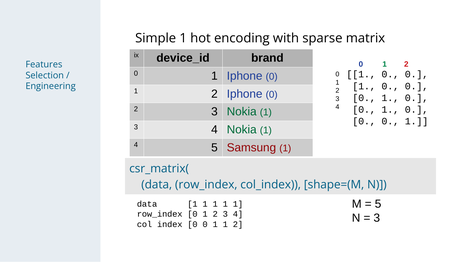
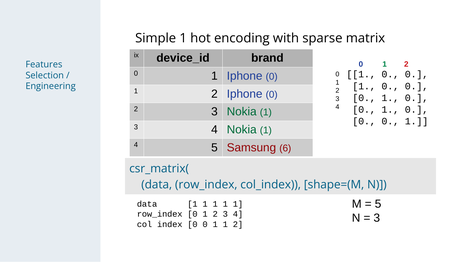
Samsung 1: 1 -> 6
